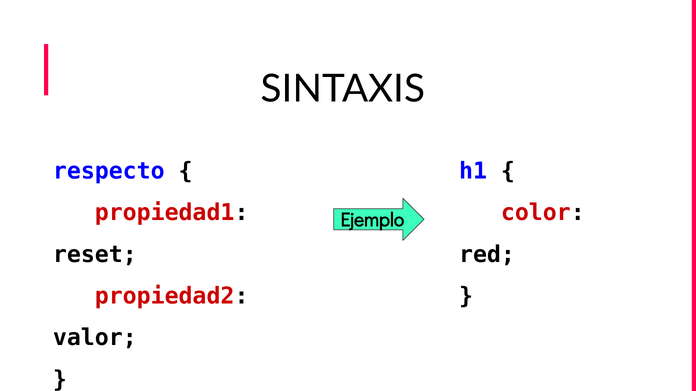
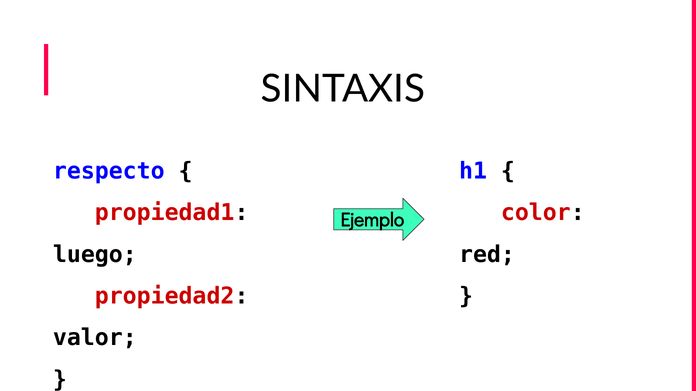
reset: reset -> luego
